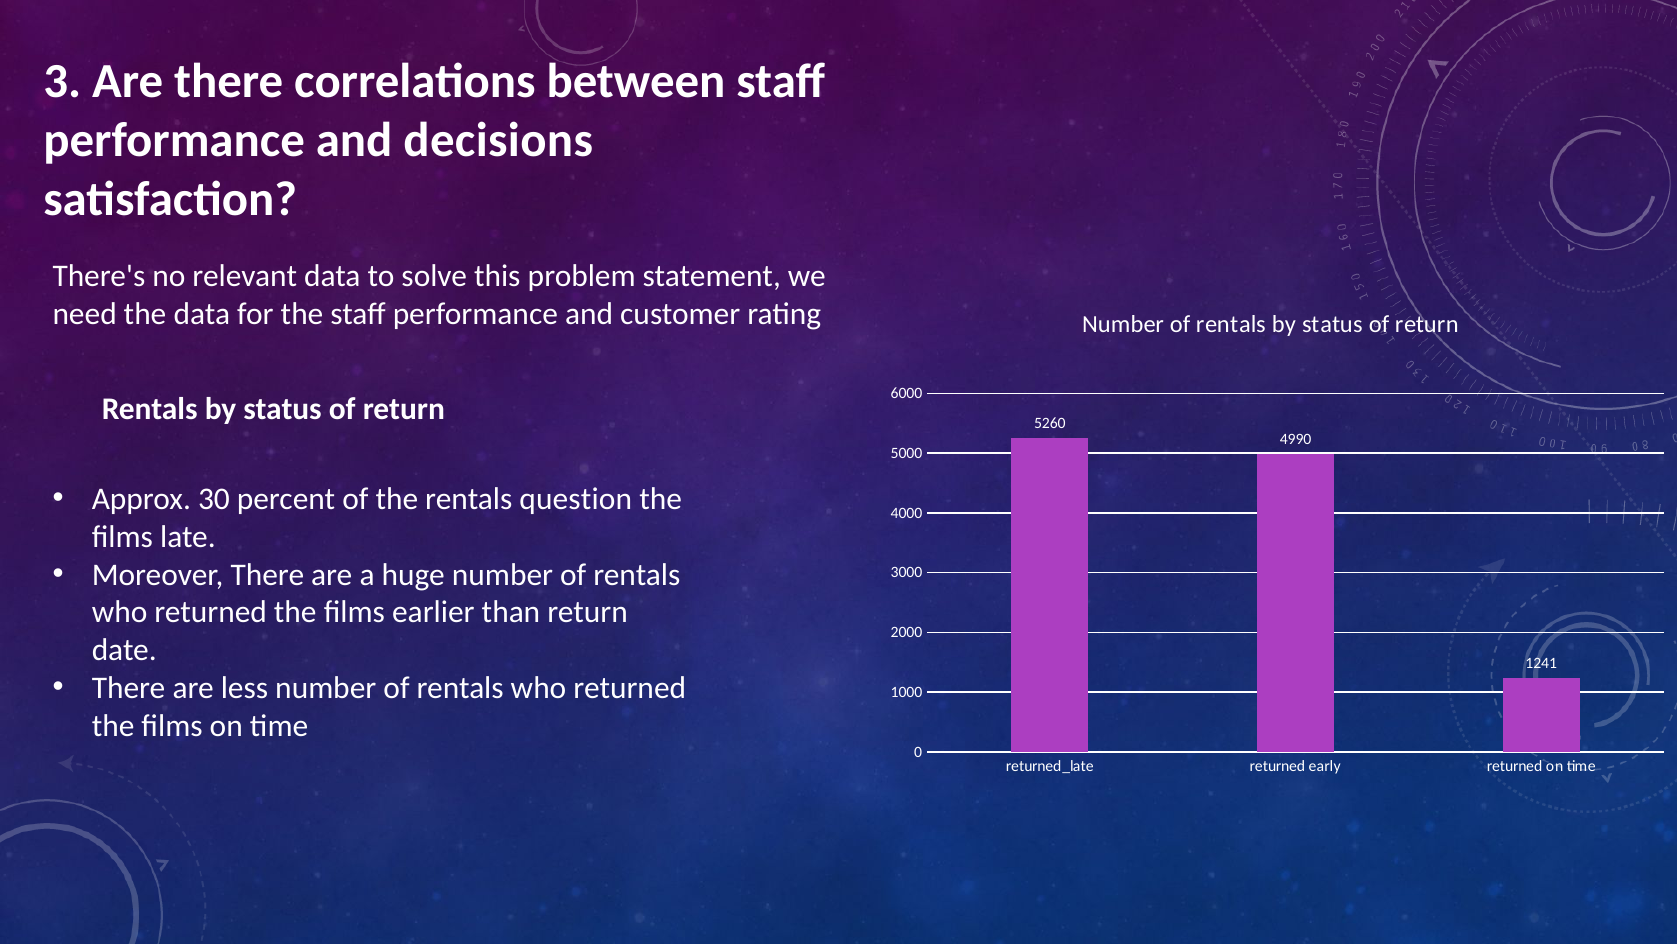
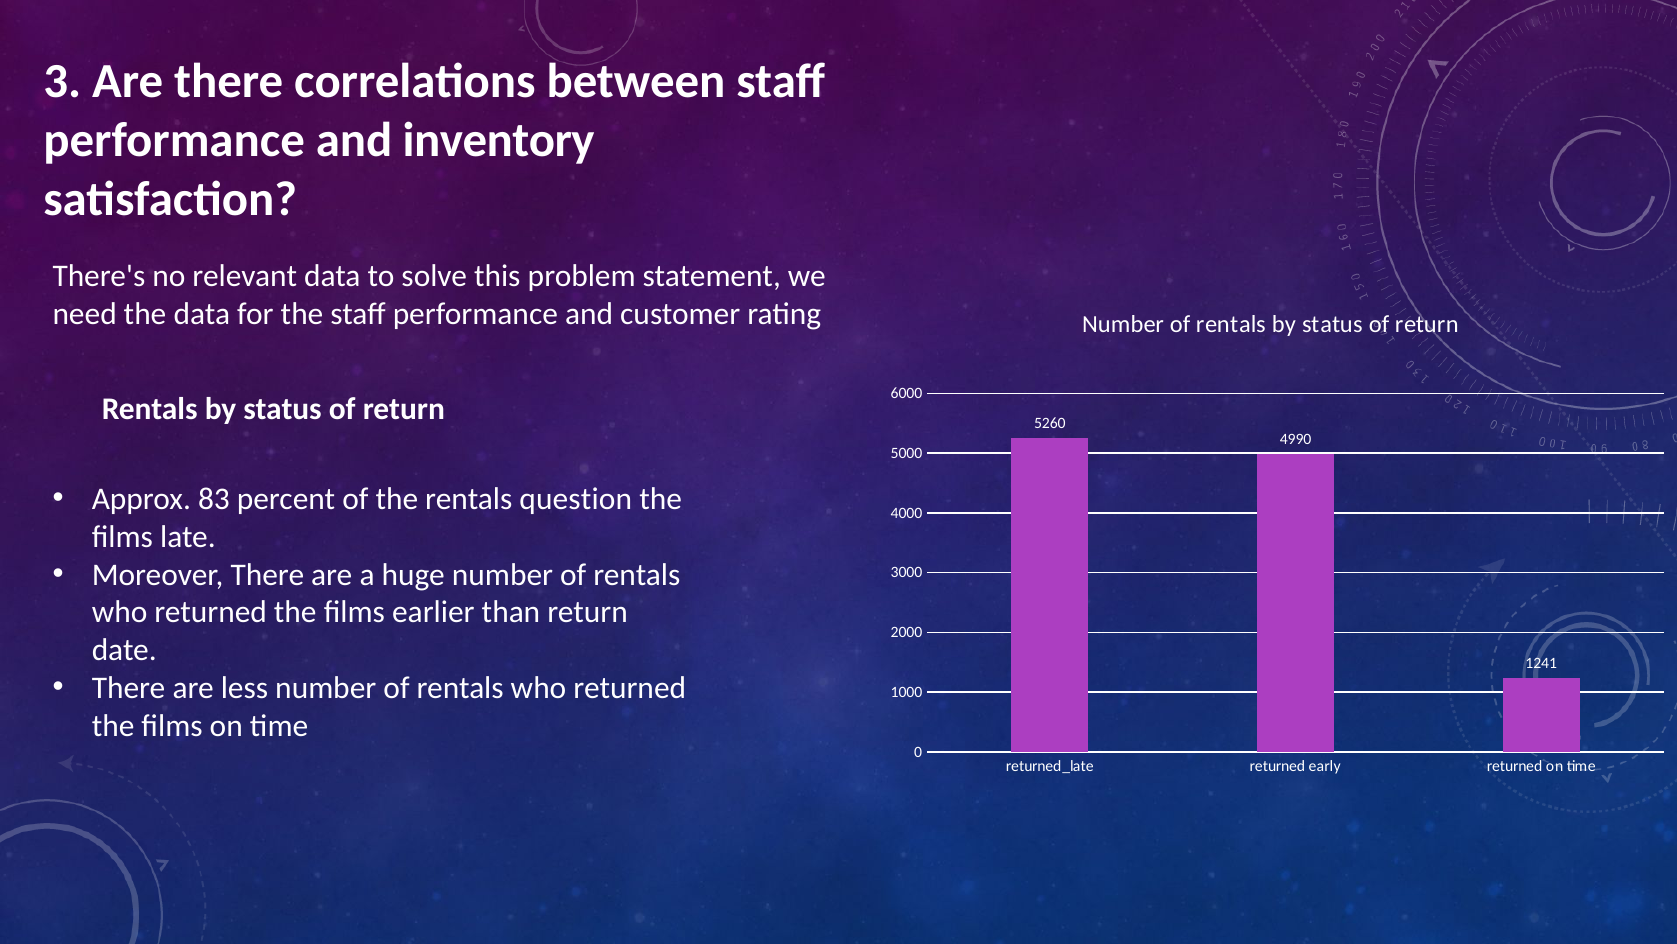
decisions: decisions -> inventory
30: 30 -> 83
